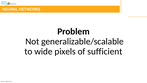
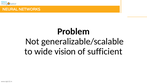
pixels: pixels -> vision
